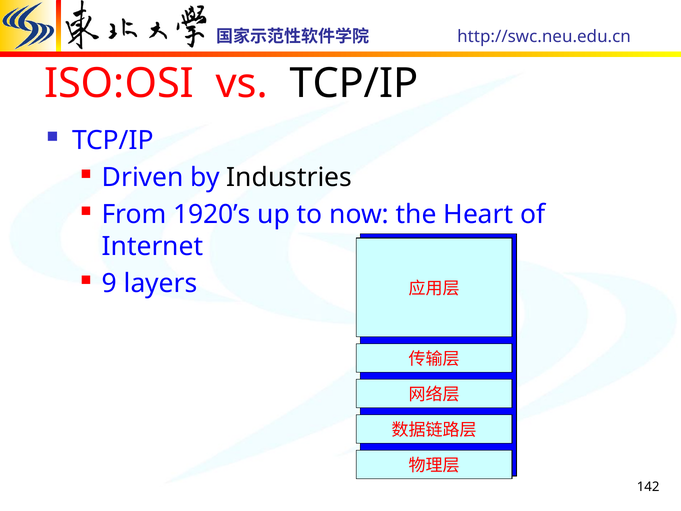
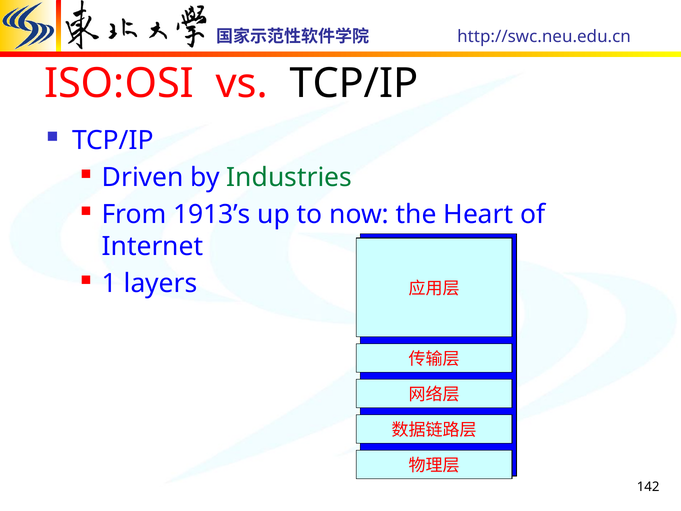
Industries colour: black -> green
1920’s: 1920’s -> 1913’s
9: 9 -> 1
